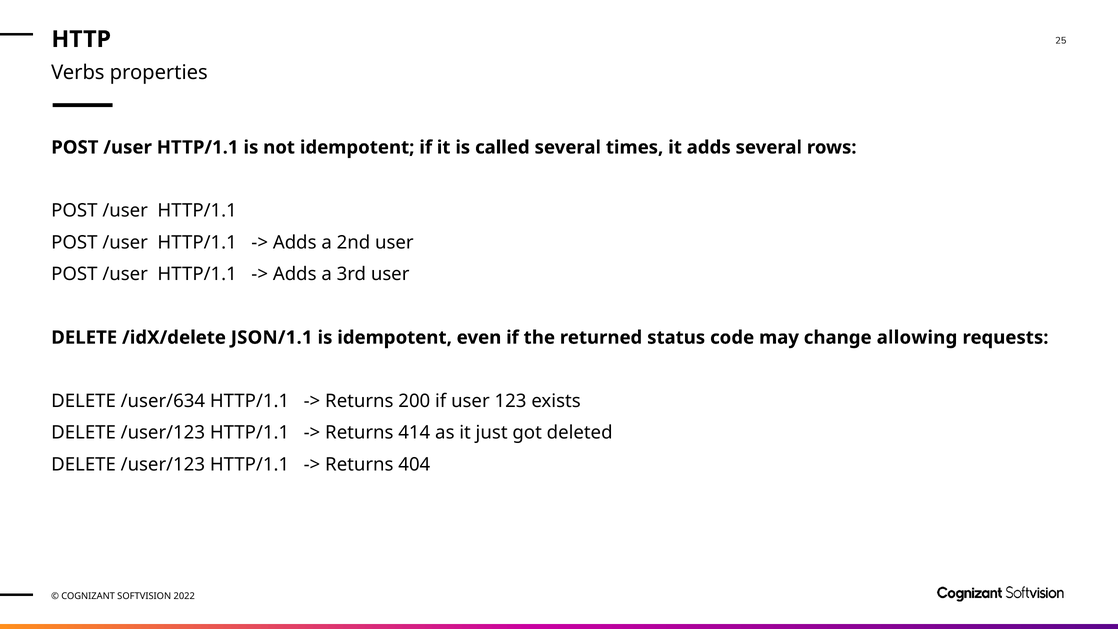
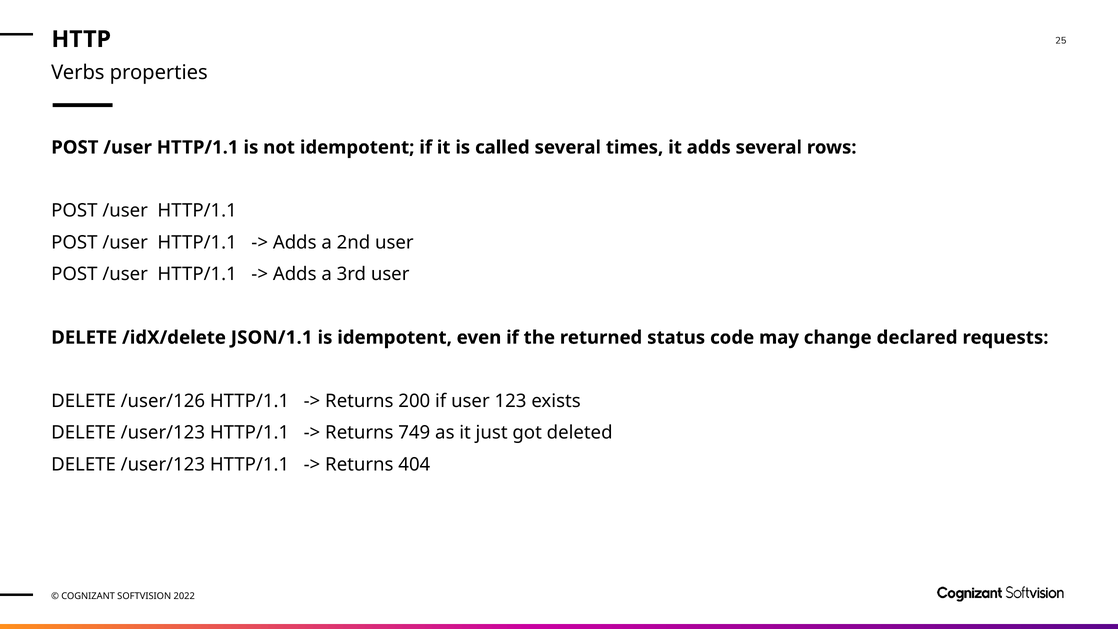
allowing: allowing -> declared
/user/634: /user/634 -> /user/126
414: 414 -> 749
